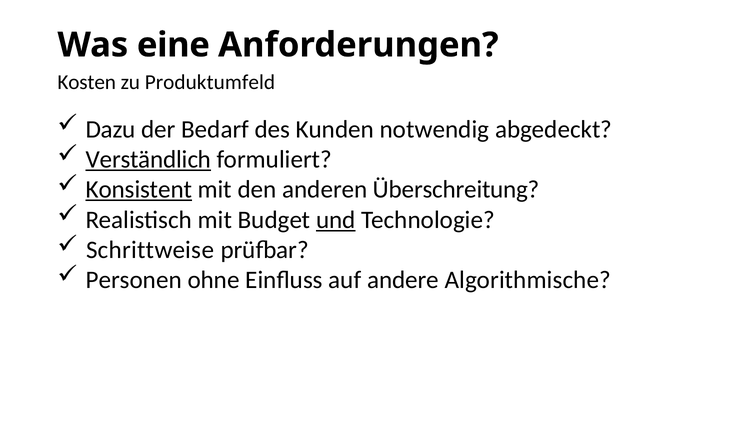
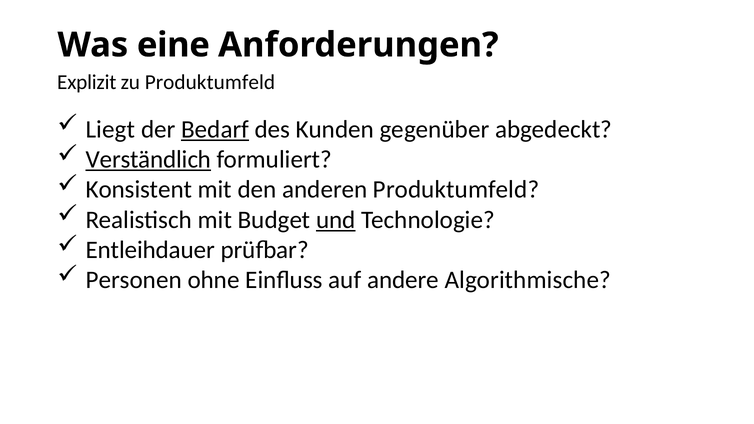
Kosten: Kosten -> Explizit
Dazu: Dazu -> Liegt
Bedarf underline: none -> present
notwendig: notwendig -> gegenüber
Konsistent underline: present -> none
anderen Überschreitung: Überschreitung -> Produktumfeld
Schrittweise: Schrittweise -> Entleihdauer
